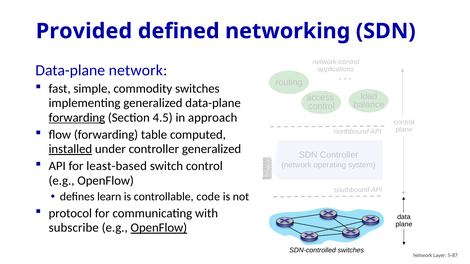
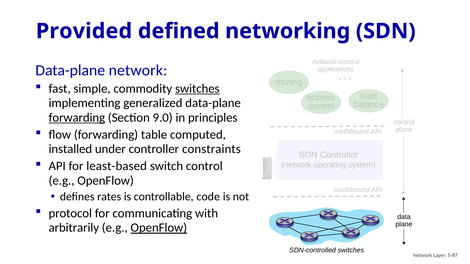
switches at (197, 89) underline: none -> present
4.5: 4.5 -> 9.0
approach: approach -> principles
installed underline: present -> none
controller generalized: generalized -> constraints
learn: learn -> rates
subscribe: subscribe -> arbitrarily
